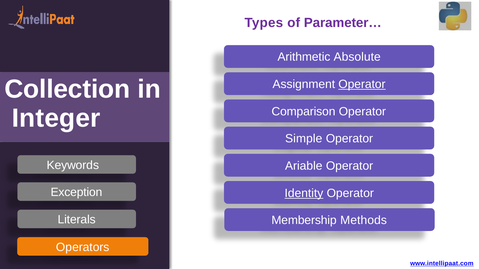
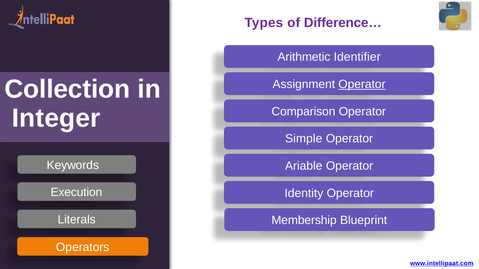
Parameter…: Parameter… -> Difference…
Absolute: Absolute -> Identifier
Exception: Exception -> Execution
Identity underline: present -> none
Methods: Methods -> Blueprint
